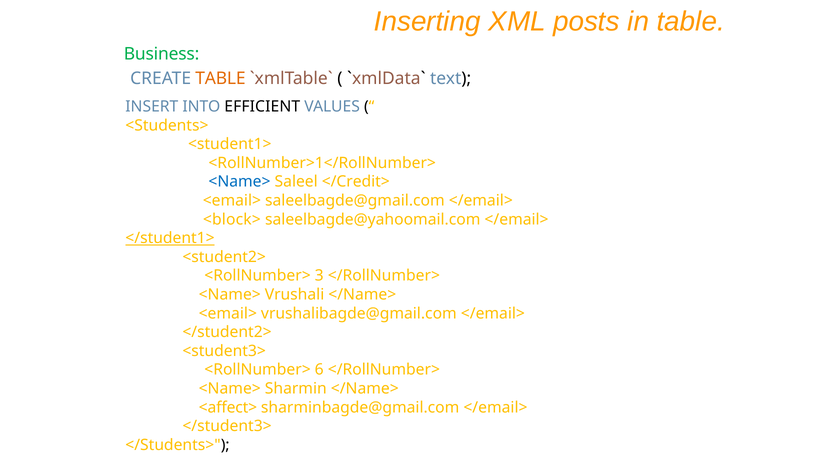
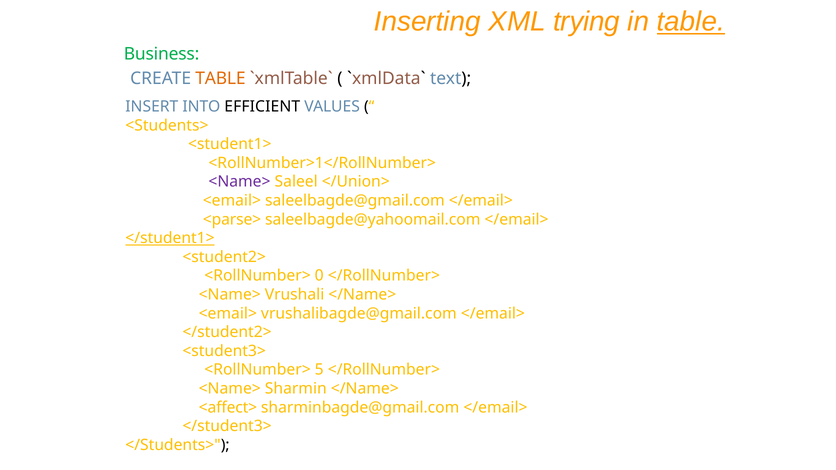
posts: posts -> trying
table at (691, 22) underline: none -> present
<Name> at (239, 182) colour: blue -> purple
</Credit>: </Credit> -> </Union>
<block>: <block> -> <parse>
3: 3 -> 0
6: 6 -> 5
